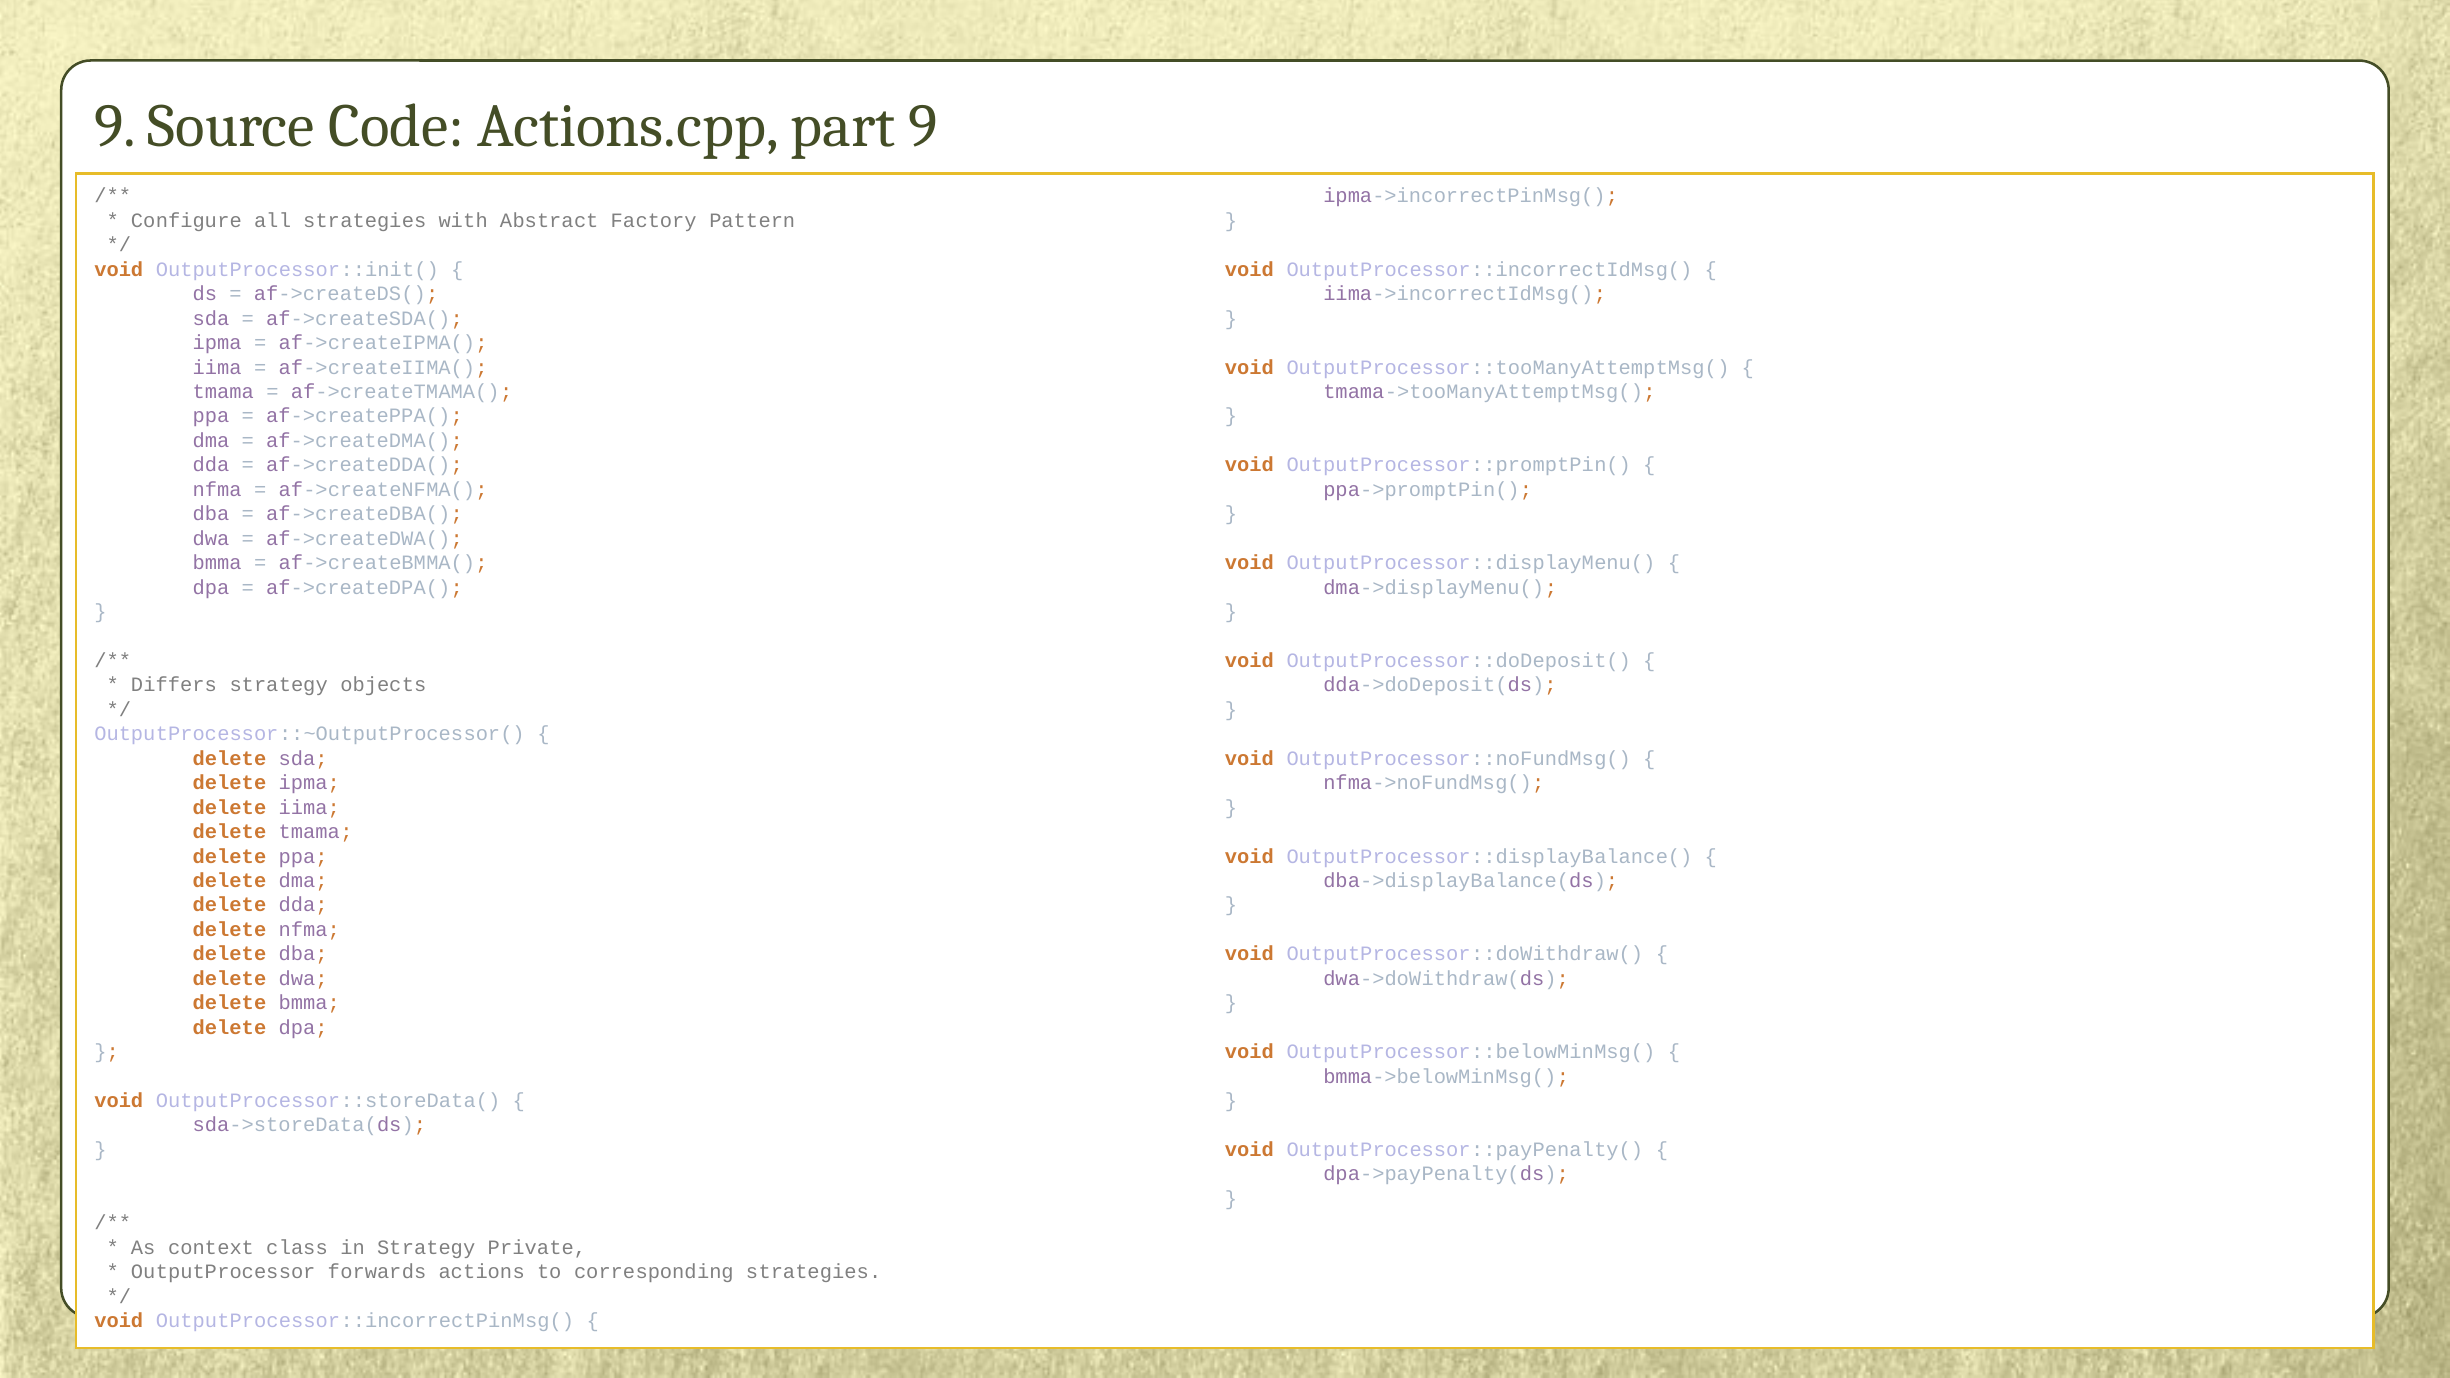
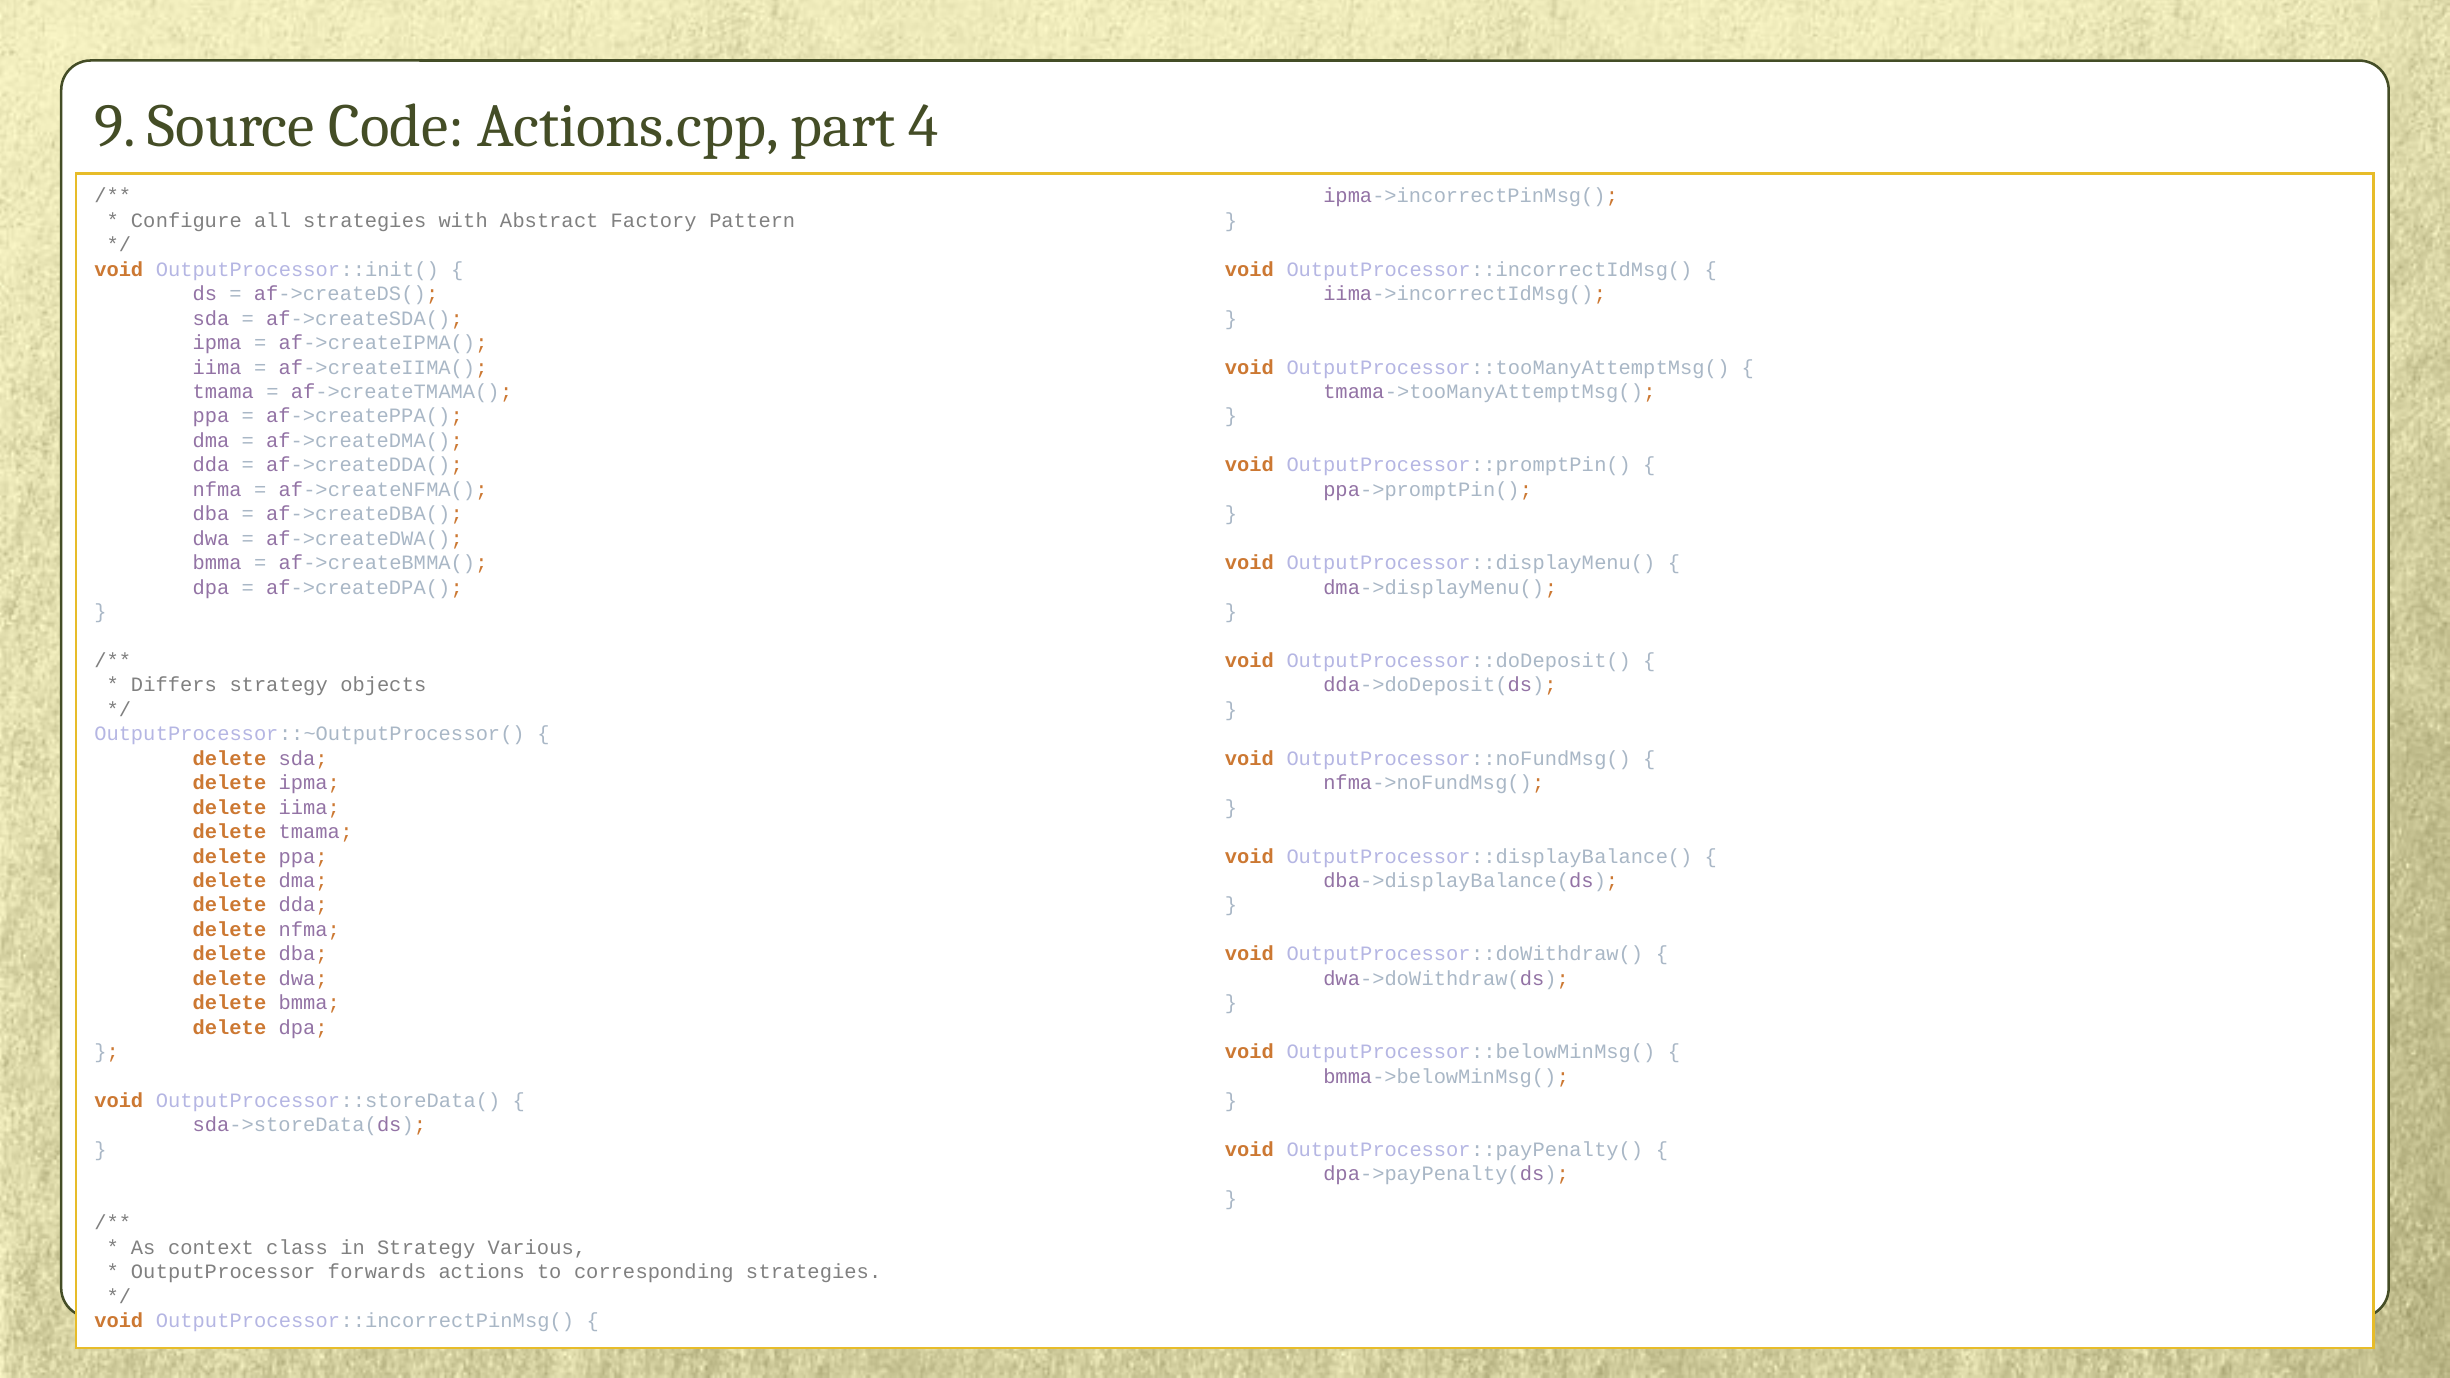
part 9: 9 -> 4
Private: Private -> Various
